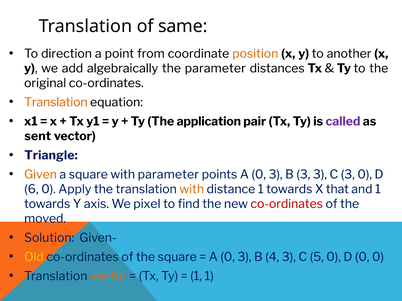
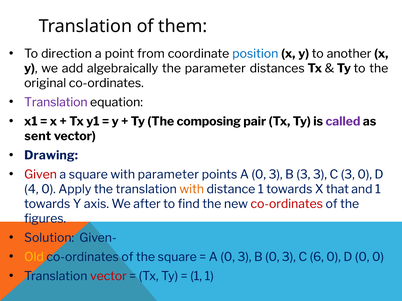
same: same -> them
position colour: orange -> blue
Translation at (56, 102) colour: orange -> purple
application: application -> composing
Triangle: Triangle -> Drawing
Given colour: orange -> red
6: 6 -> 4
pixel: pixel -> after
moved: moved -> figures
B 4: 4 -> 0
5: 5 -> 6
vector at (108, 277) colour: orange -> red
